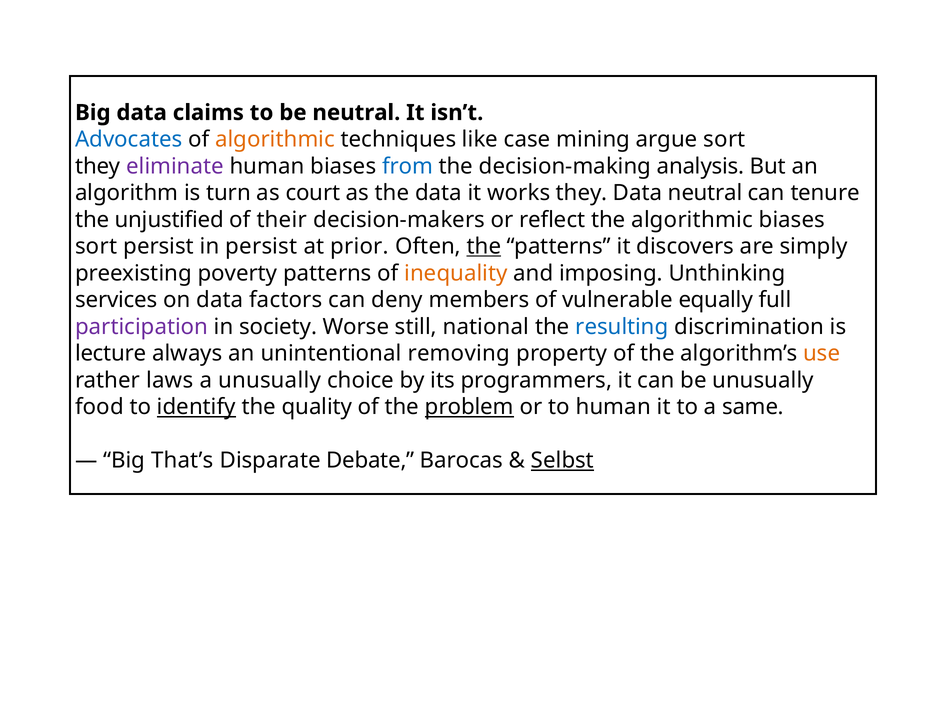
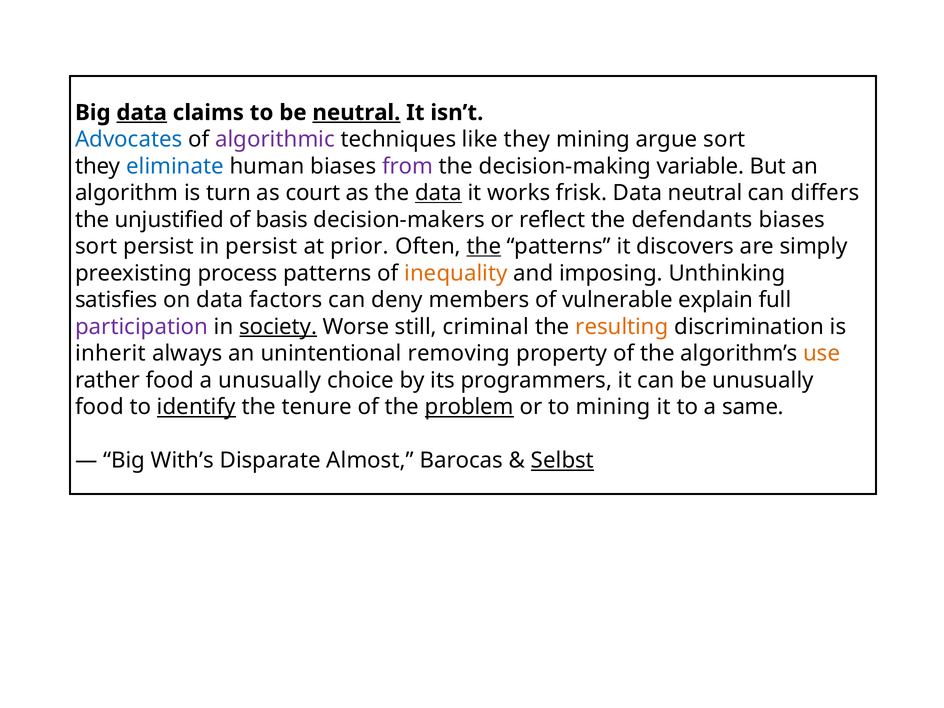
data at (142, 113) underline: none -> present
neutral at (356, 113) underline: none -> present
algorithmic at (275, 139) colour: orange -> purple
like case: case -> they
eliminate colour: purple -> blue
from colour: blue -> purple
analysis: analysis -> variable
data at (438, 193) underline: none -> present
works they: they -> frisk
tenure: tenure -> differs
their: their -> basis
the algorithmic: algorithmic -> defendants
poverty: poverty -> process
services: services -> satisfies
equally: equally -> explain
society underline: none -> present
national: national -> criminal
resulting colour: blue -> orange
lecture: lecture -> inherit
rather laws: laws -> food
quality: quality -> tenure
to human: human -> mining
That’s: That’s -> With’s
Debate: Debate -> Almost
